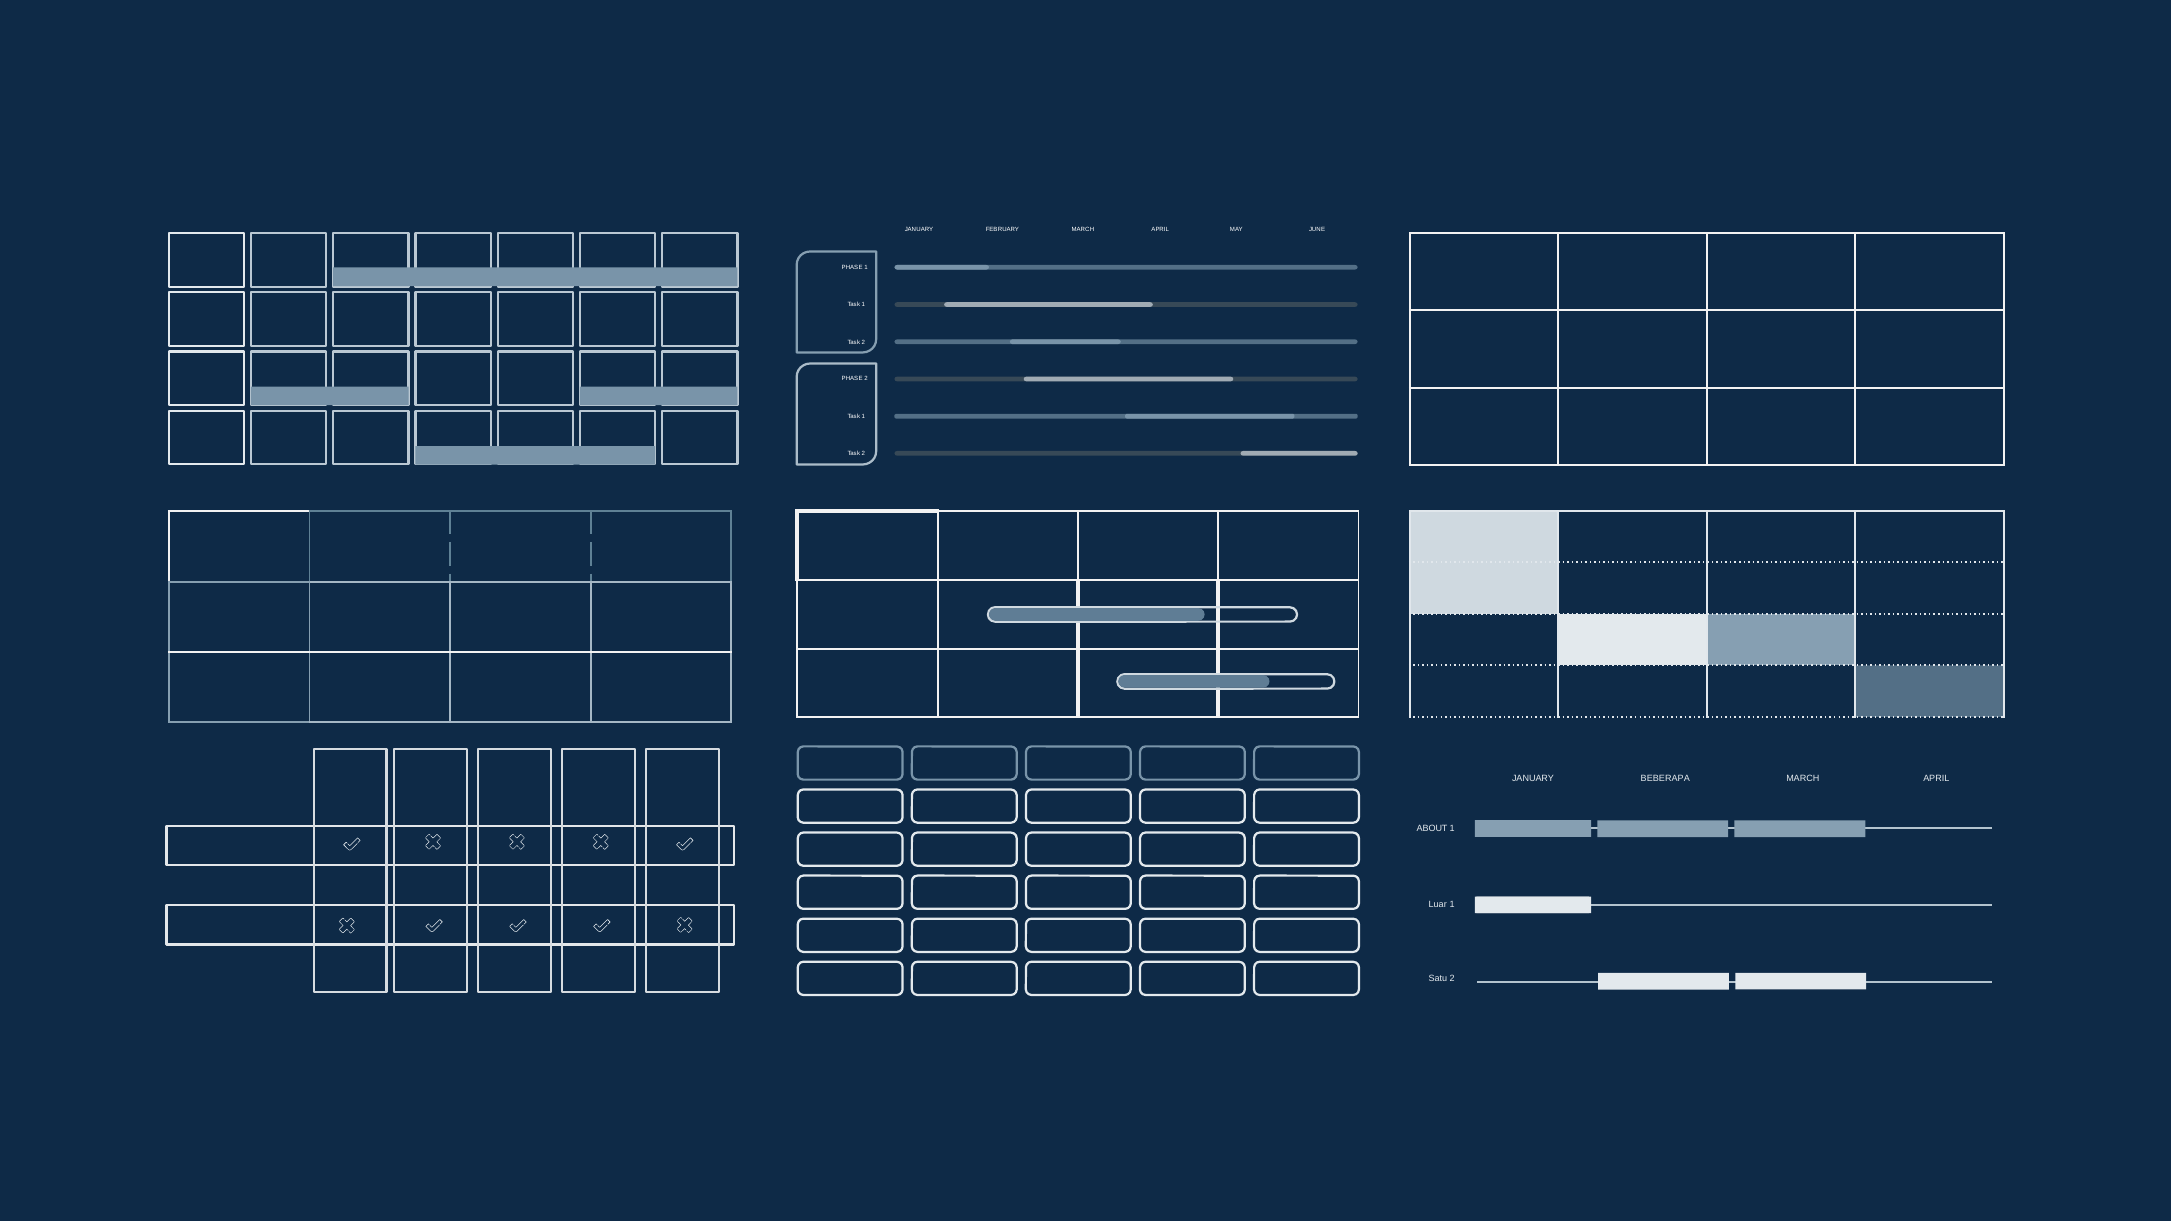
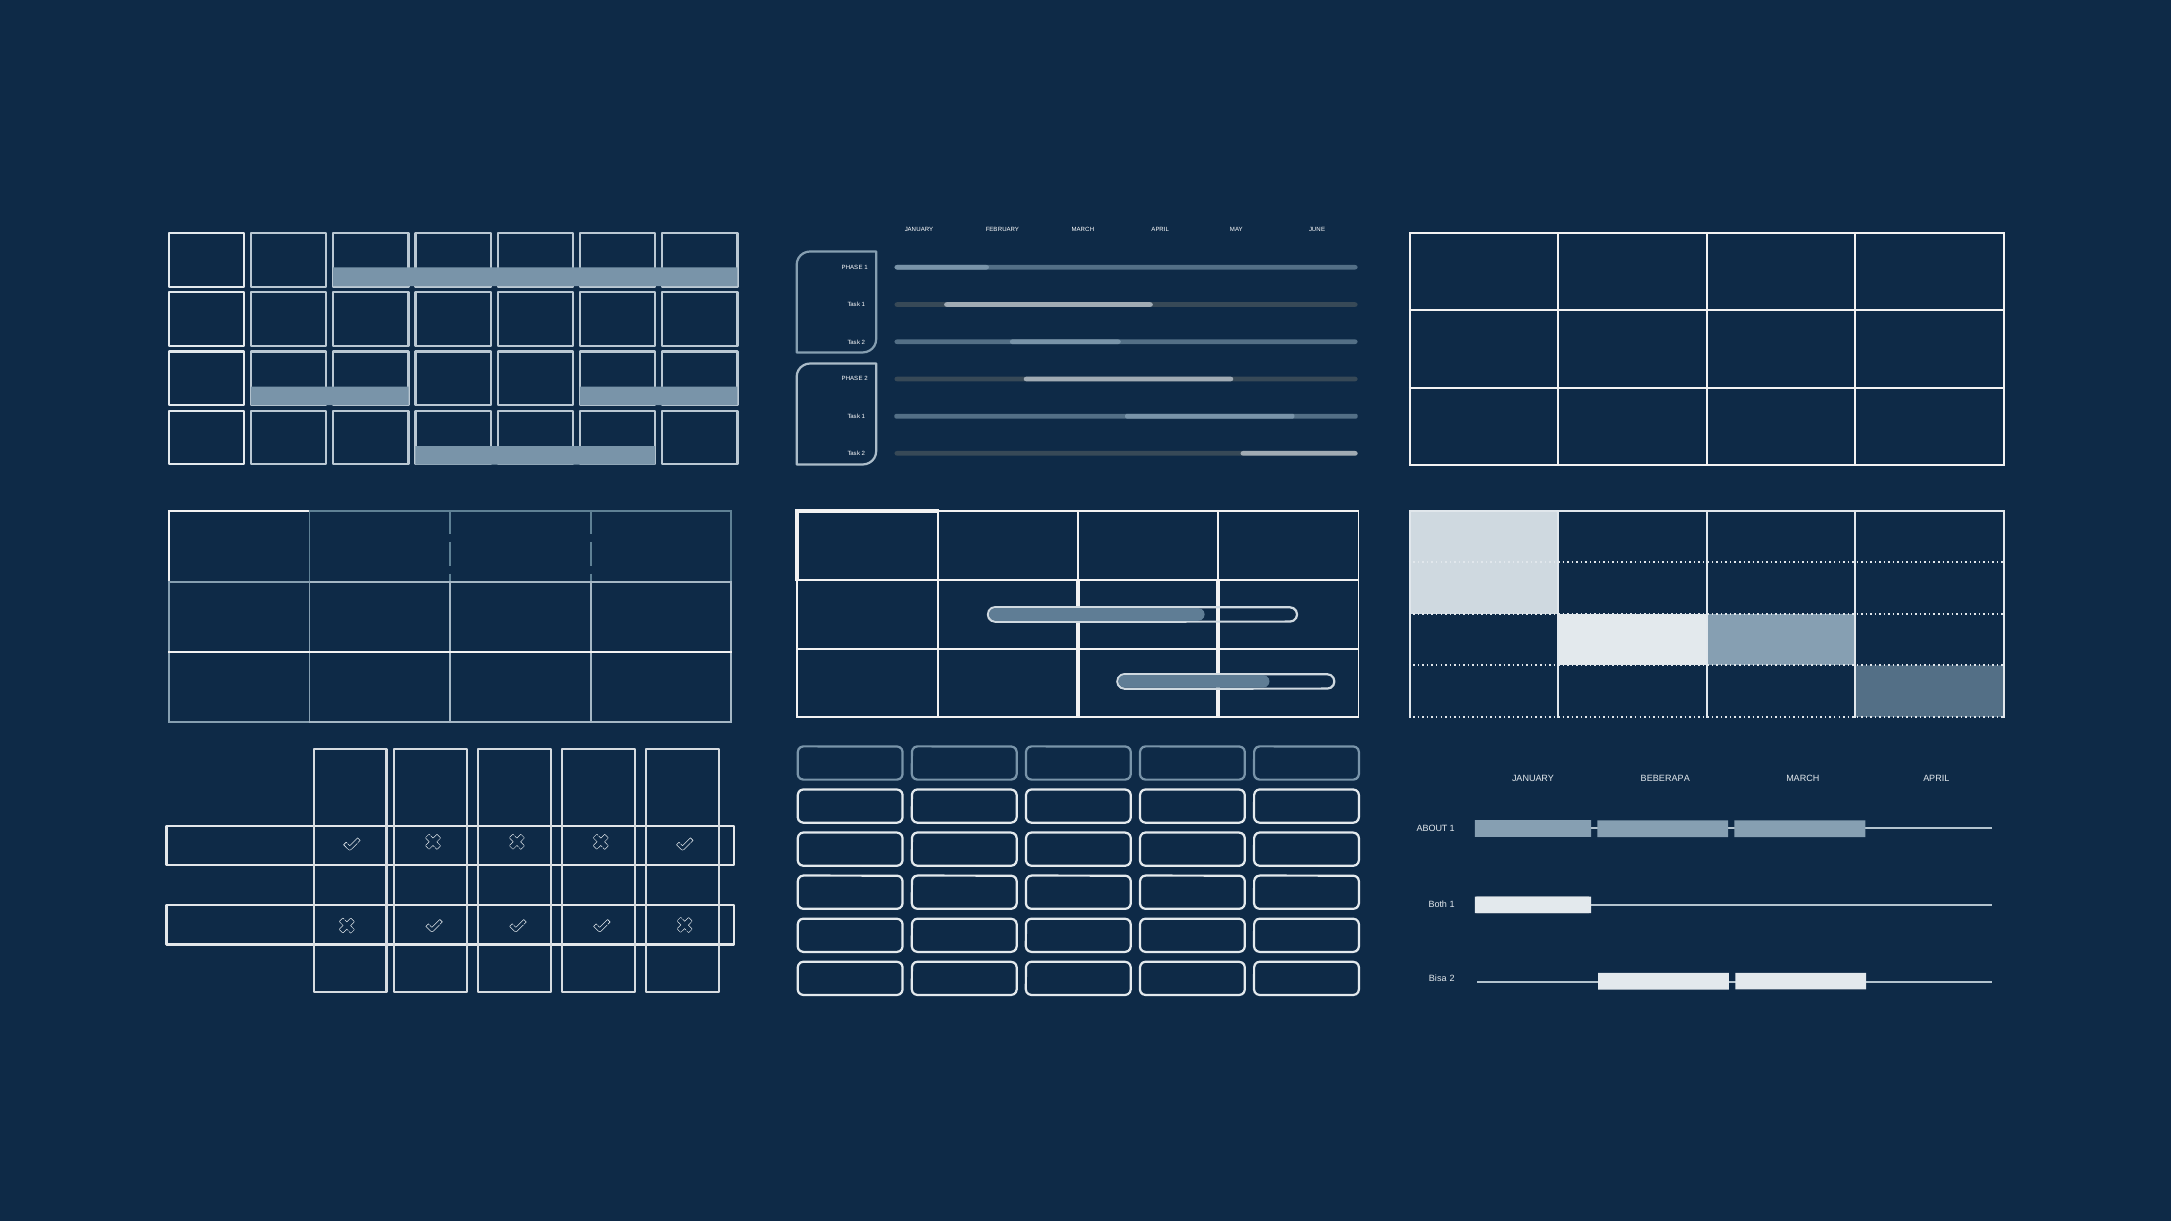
Luar: Luar -> Both
Satu: Satu -> Bisa
